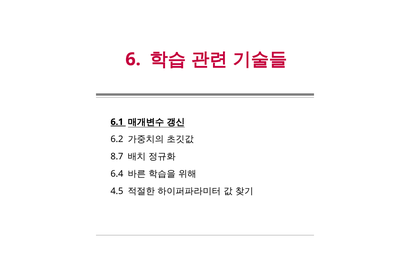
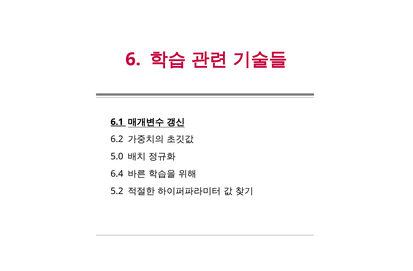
8.7: 8.7 -> 5.0
4.5: 4.5 -> 5.2
